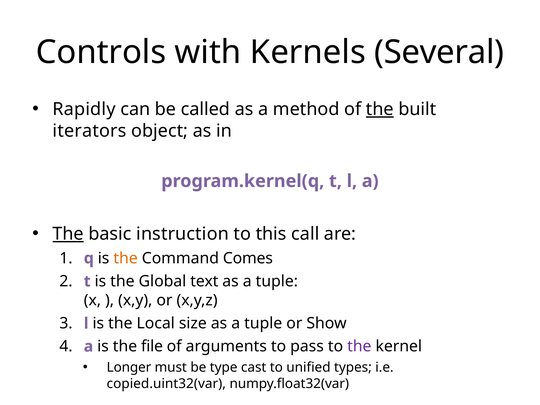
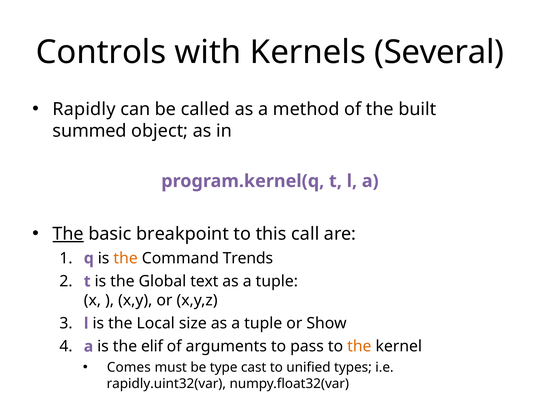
the at (380, 109) underline: present -> none
iterators: iterators -> summed
instruction: instruction -> breakpoint
Comes: Comes -> Trends
file: file -> elif
the at (359, 346) colour: purple -> orange
Longer: Longer -> Comes
copied.uint32(var: copied.uint32(var -> rapidly.uint32(var
